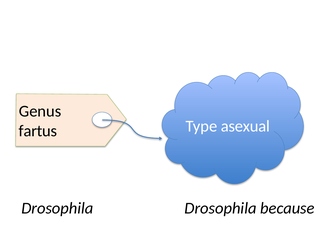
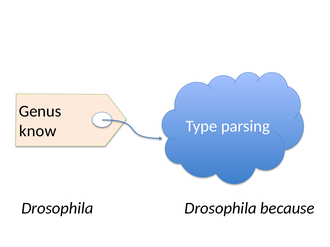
fartus: fartus -> know
asexual: asexual -> parsing
